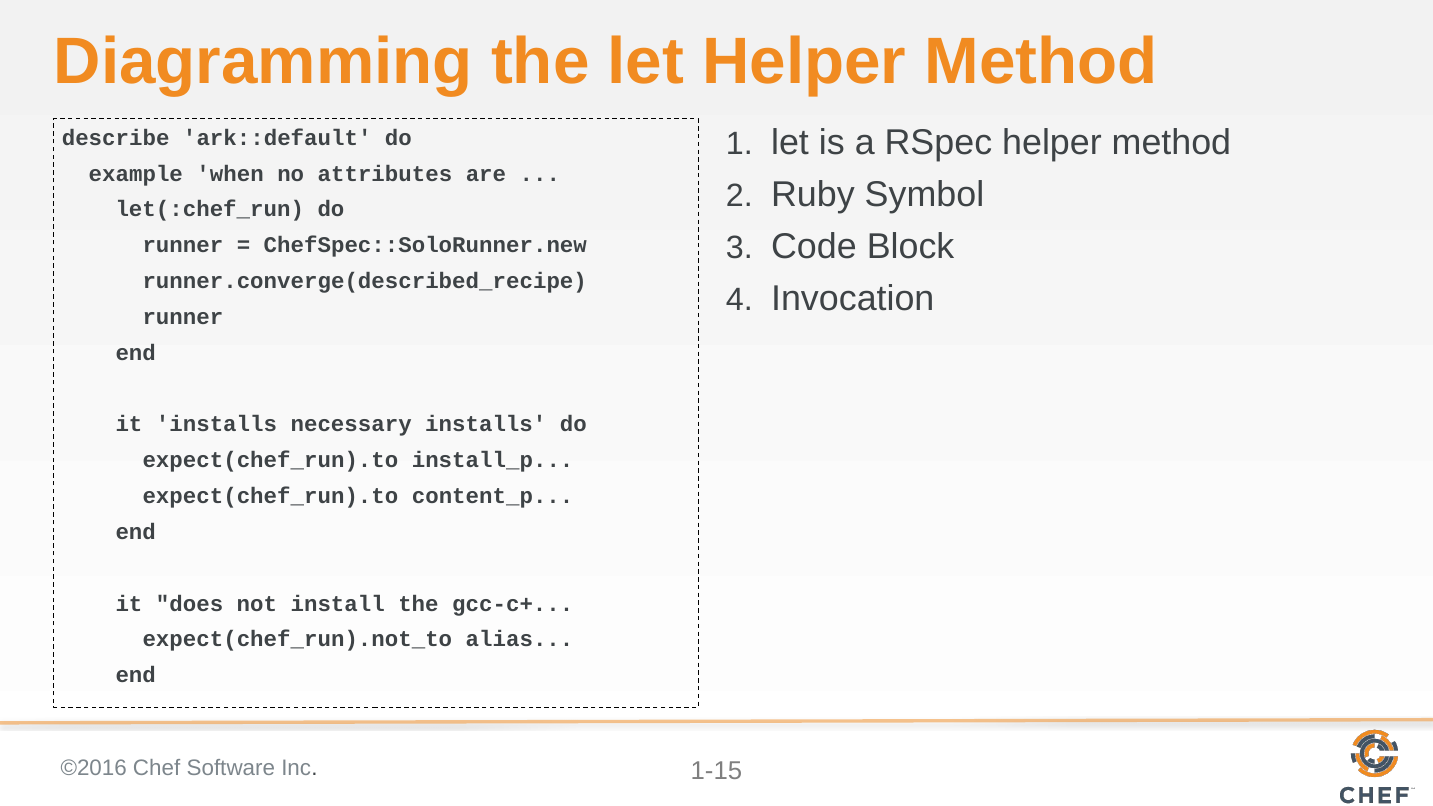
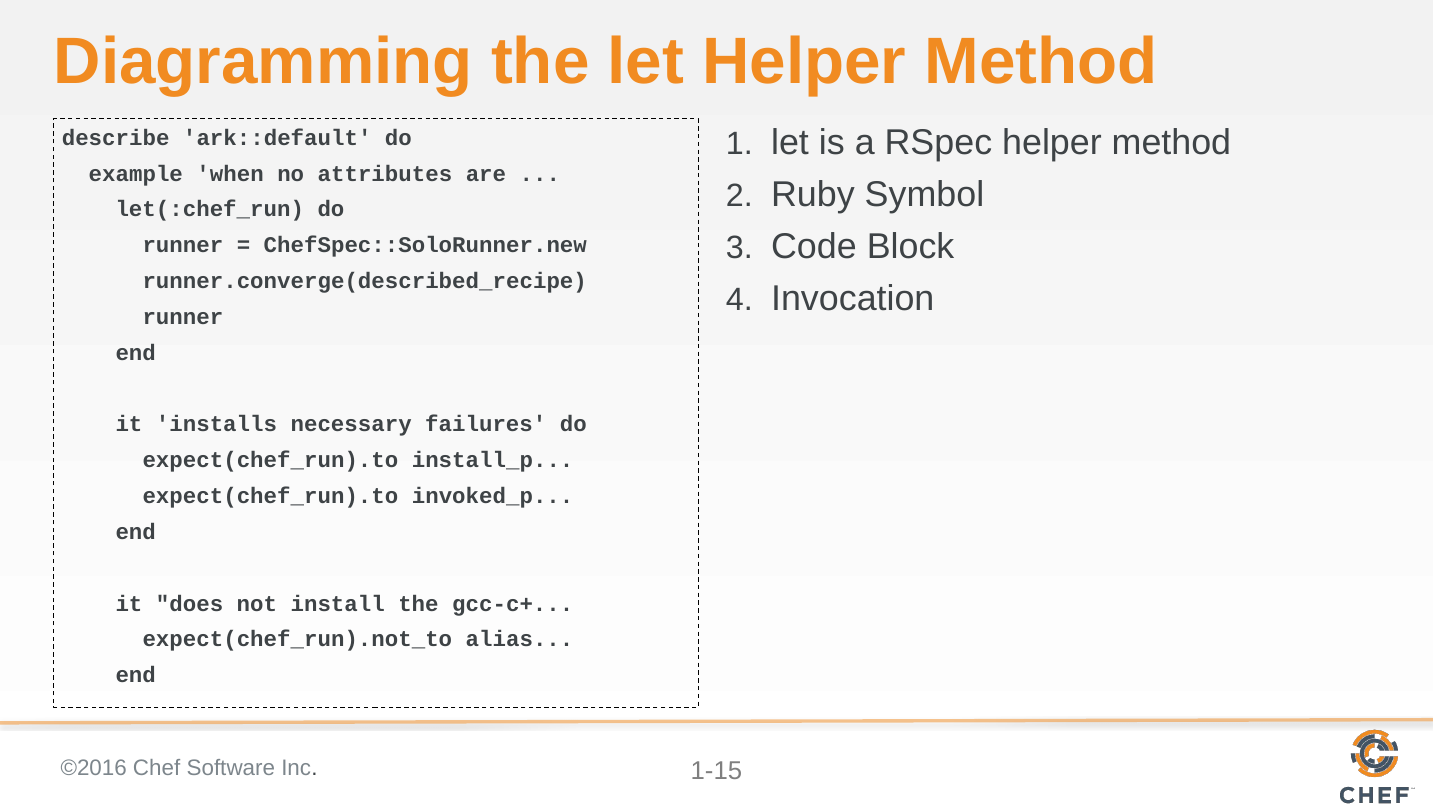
necessary installs: installs -> failures
content_p: content_p -> invoked_p
